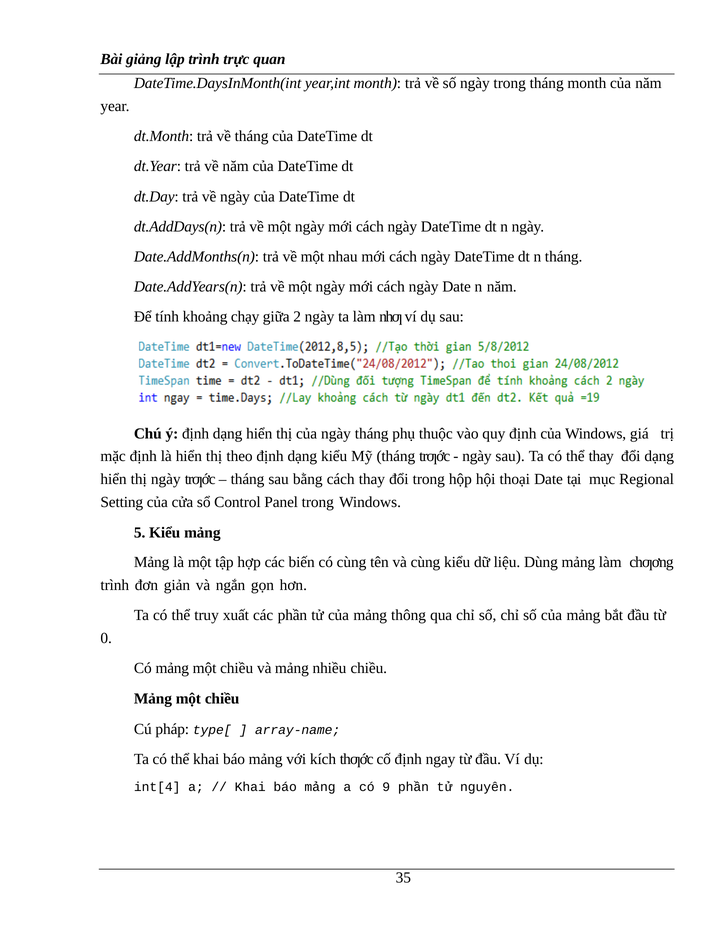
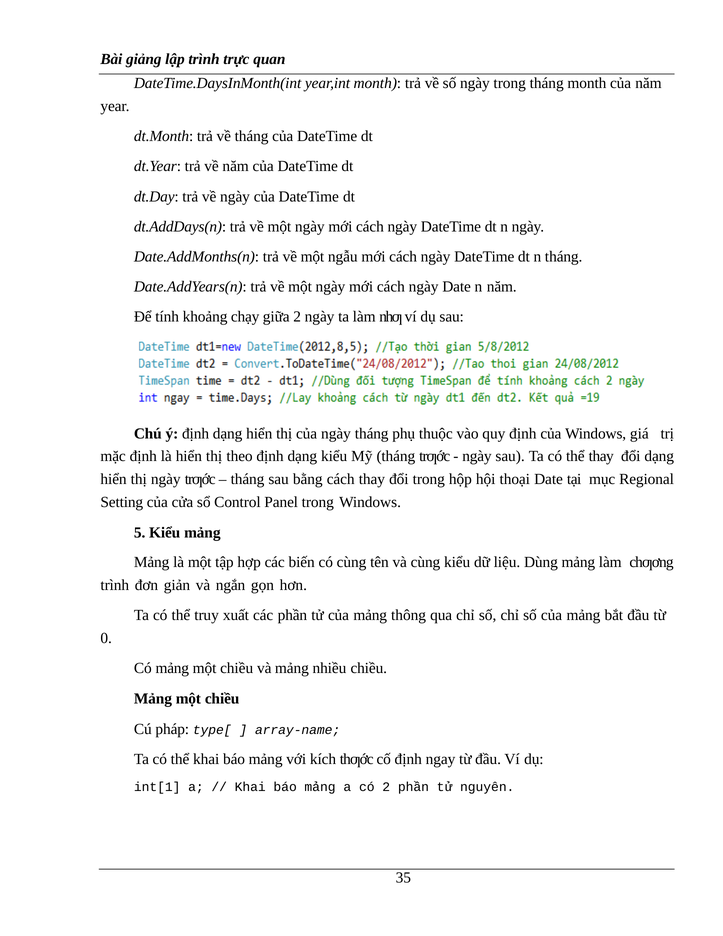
nhau: nhau -> ngẫu
int[4: int[4 -> int[1
có 9: 9 -> 2
